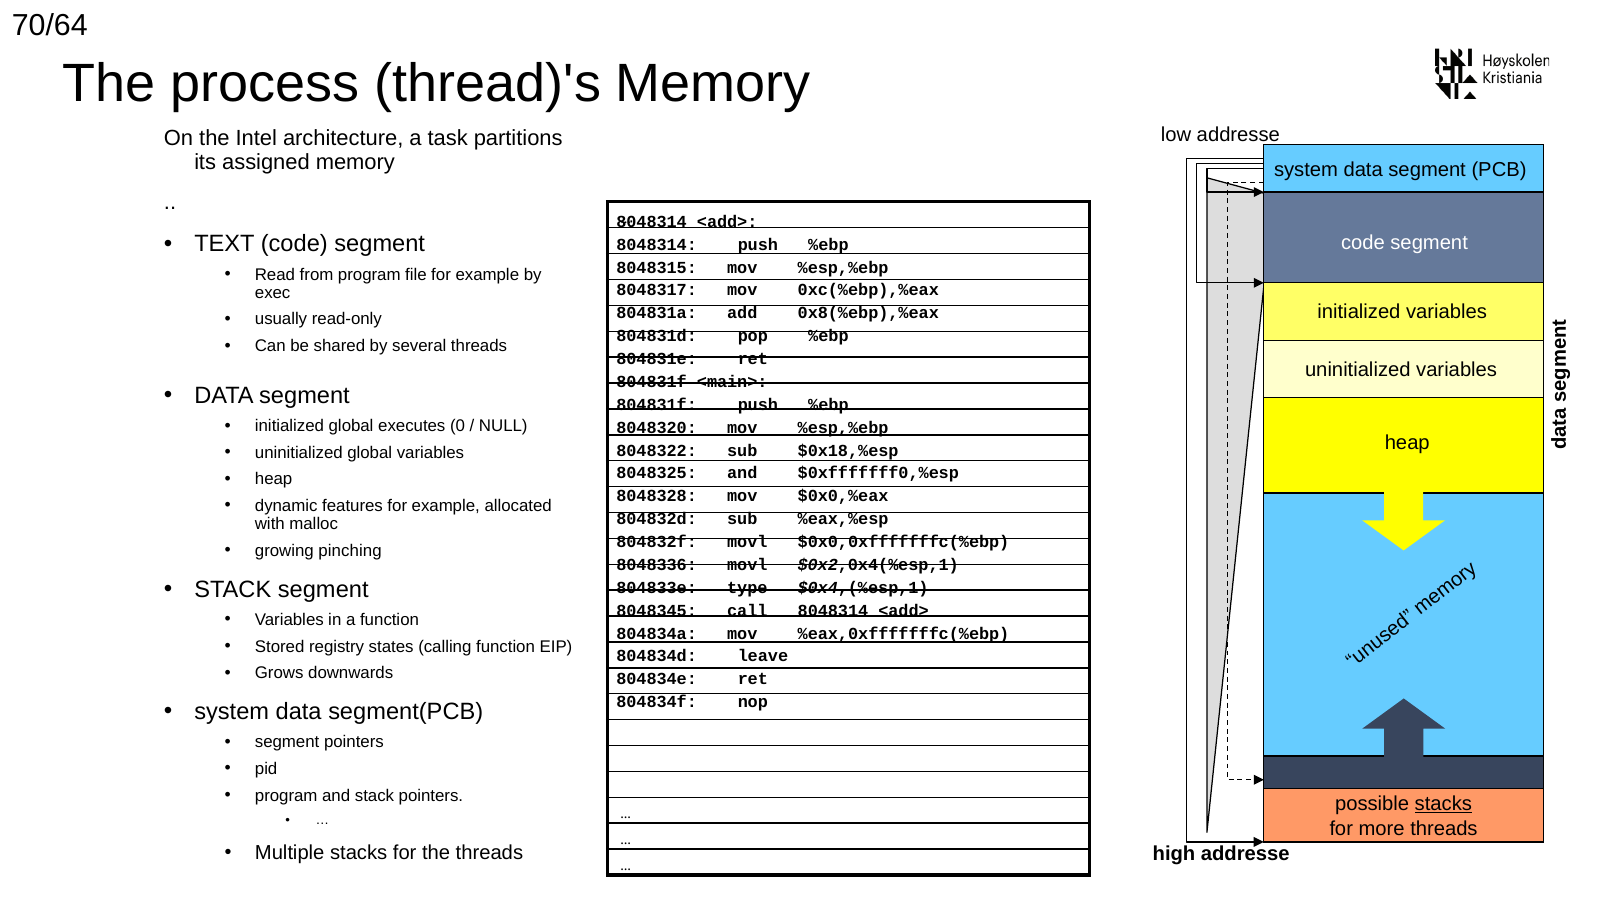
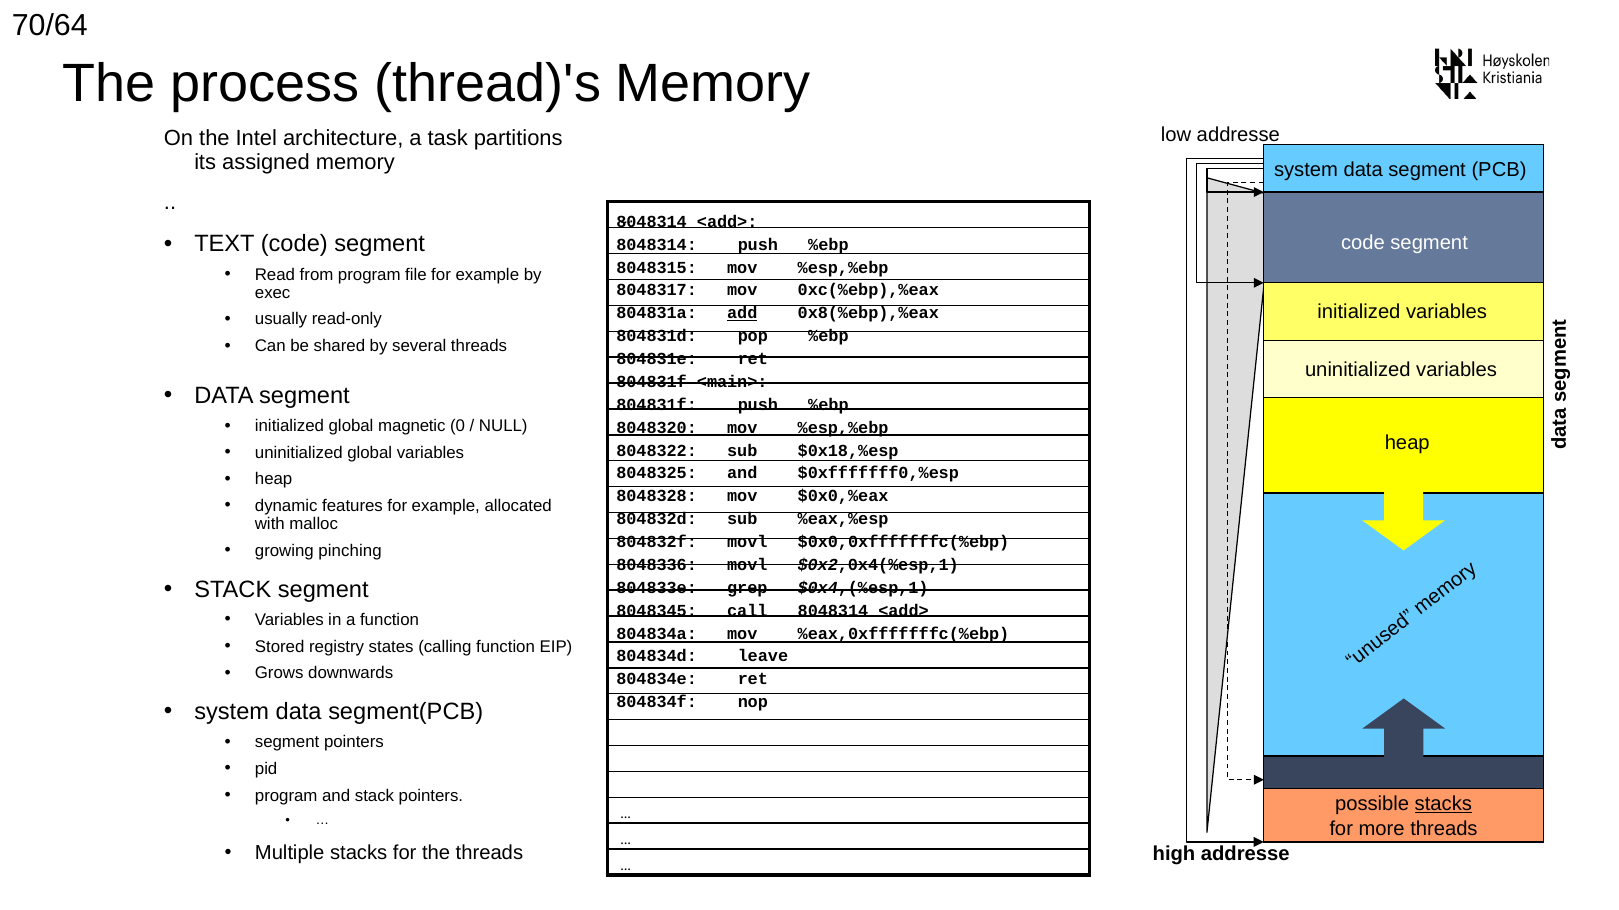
add underline: none -> present
executes: executes -> magnetic
type: type -> grep
